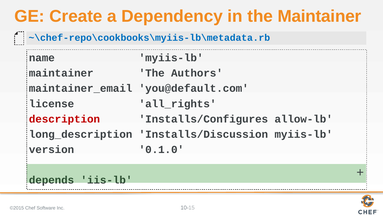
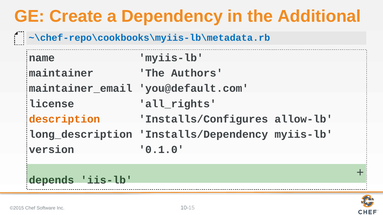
the Maintainer: Maintainer -> Additional
description colour: red -> orange
Installs/Discussion: Installs/Discussion -> Installs/Dependency
